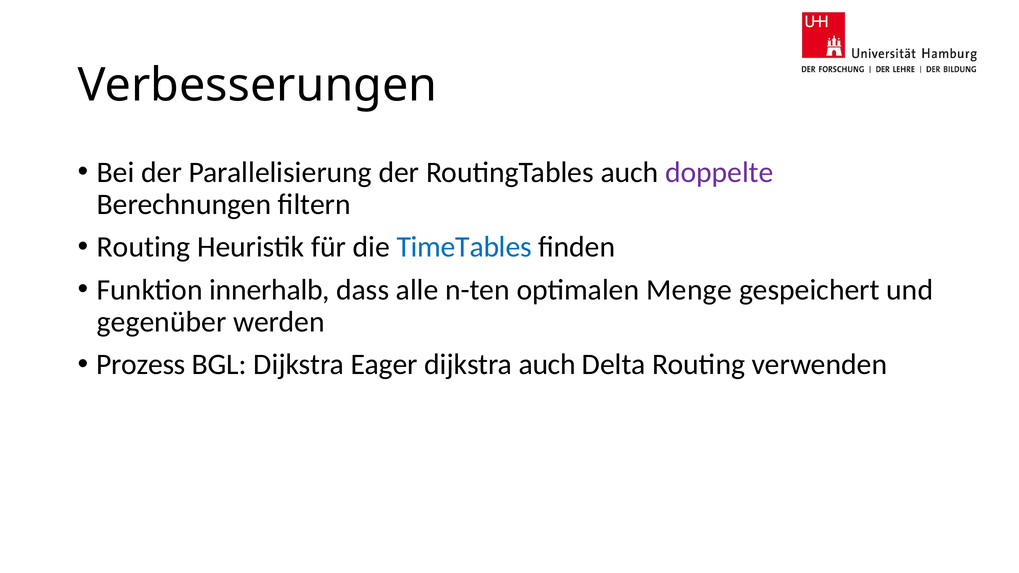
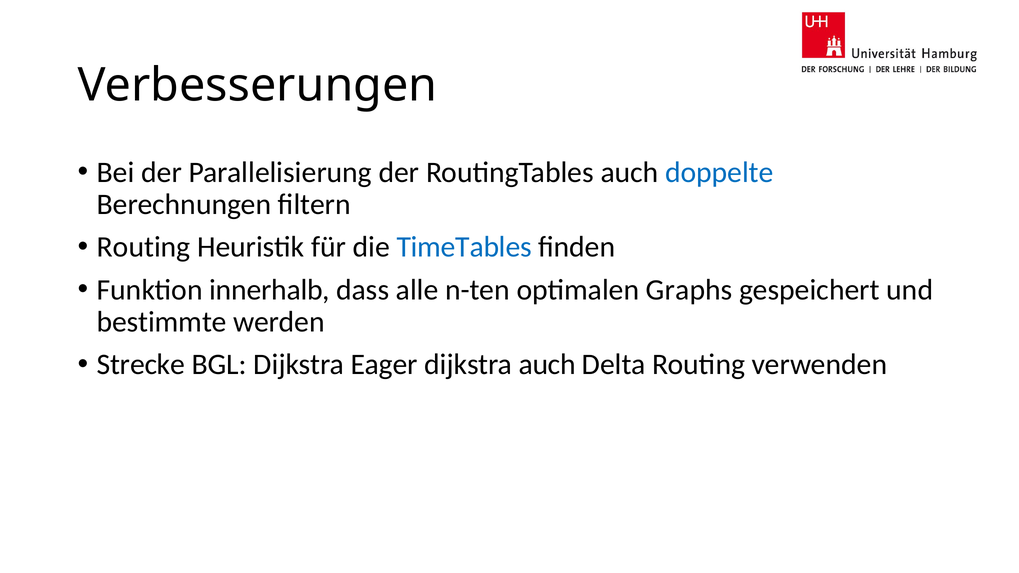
doppelte colour: purple -> blue
Menge: Menge -> Graphs
gegenüber: gegenüber -> bestimmte
Prozess: Prozess -> Strecke
